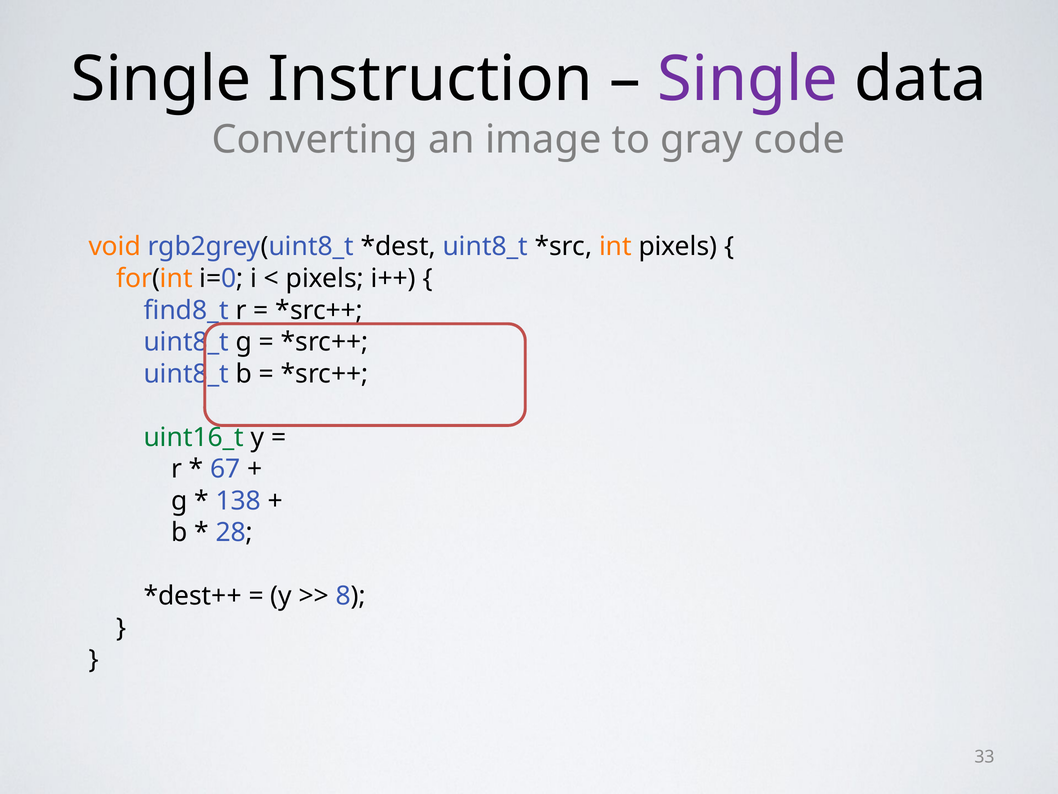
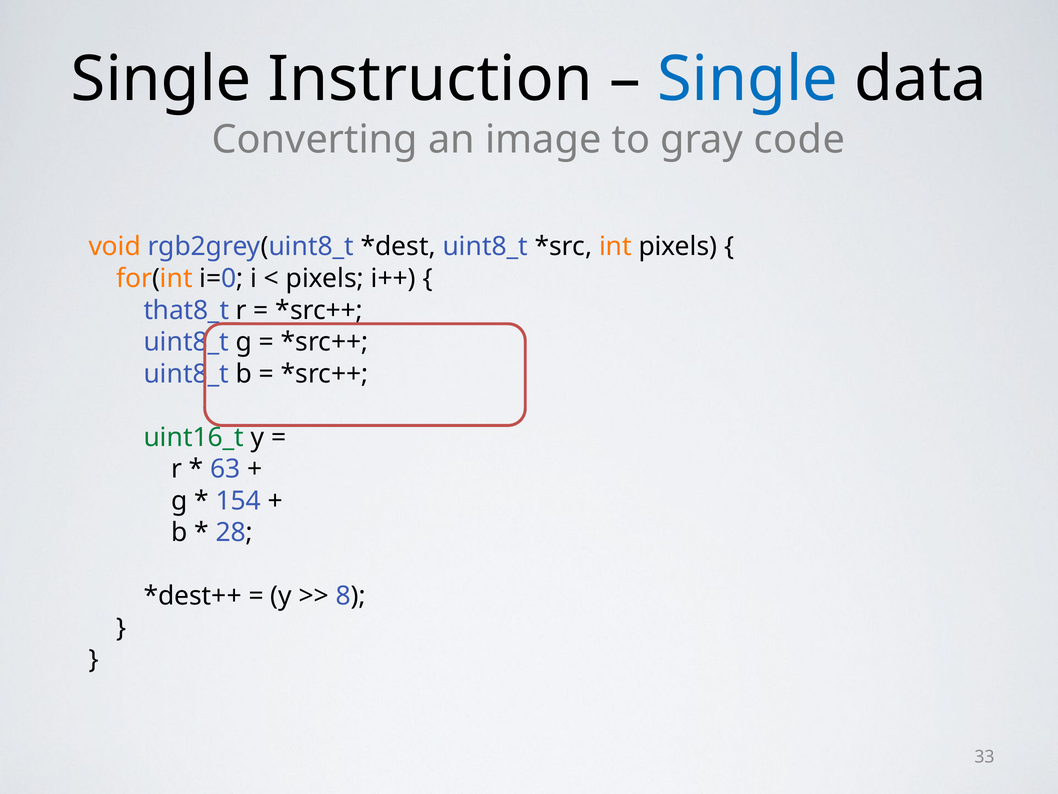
Single at (748, 79) colour: purple -> blue
find8_t: find8_t -> that8_t
67: 67 -> 63
138: 138 -> 154
